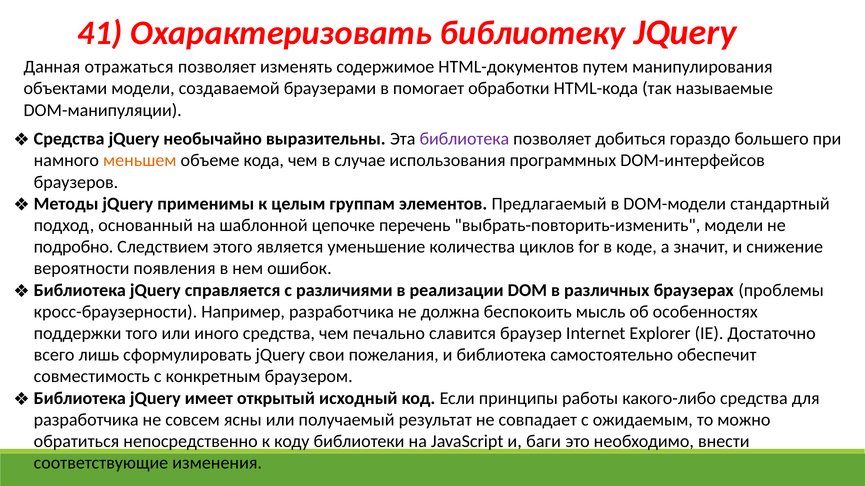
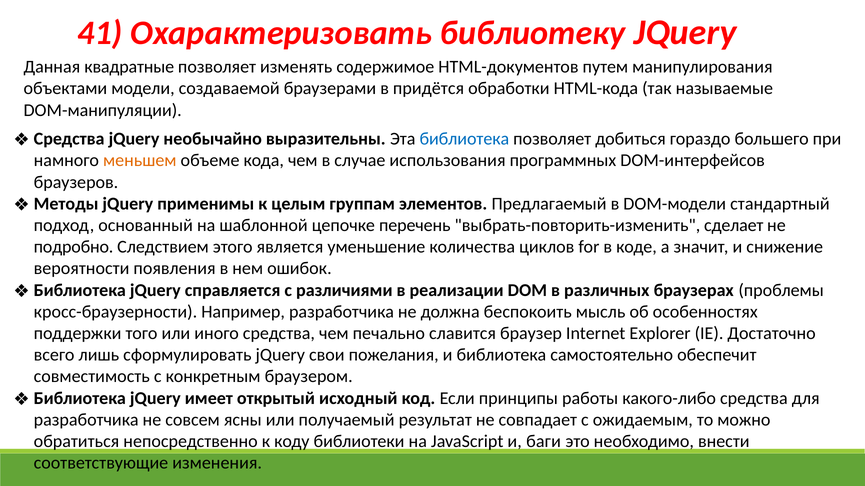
отражаться: отражаться -> квадратные
помогает: помогает -> придётся
библиотека at (464, 139) colour: purple -> blue
выбрать-повторить-изменить модели: модели -> сделает
